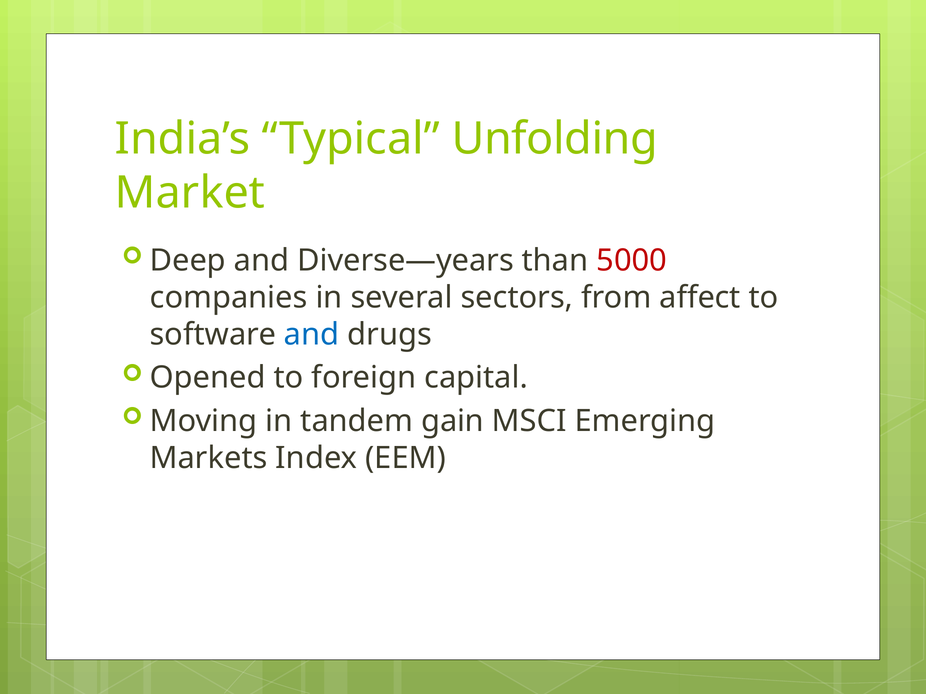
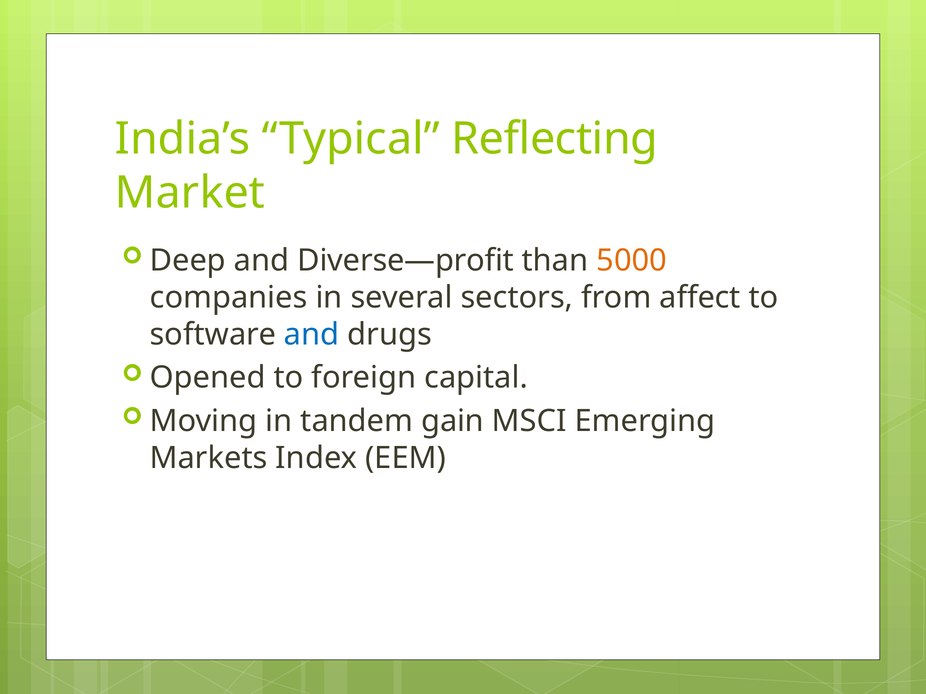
Unfolding: Unfolding -> Reflecting
Diverse—years: Diverse—years -> Diverse—profit
5000 colour: red -> orange
